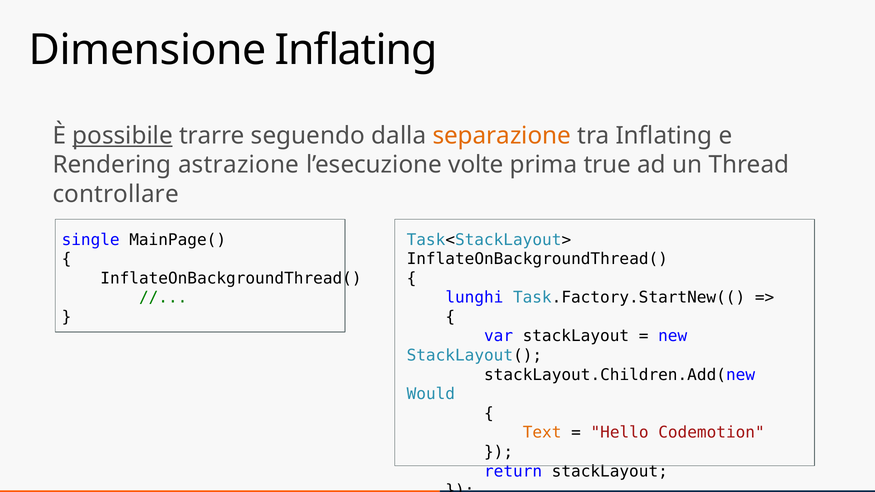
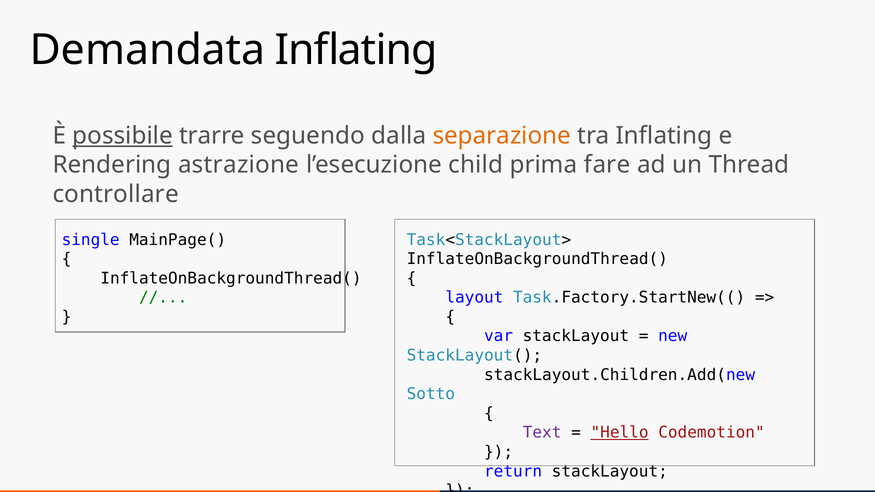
Dimensione: Dimensione -> Demandata
volte: volte -> child
true: true -> fare
lunghi: lunghi -> layout
Would: Would -> Sotto
Text colour: orange -> purple
Hello underline: none -> present
